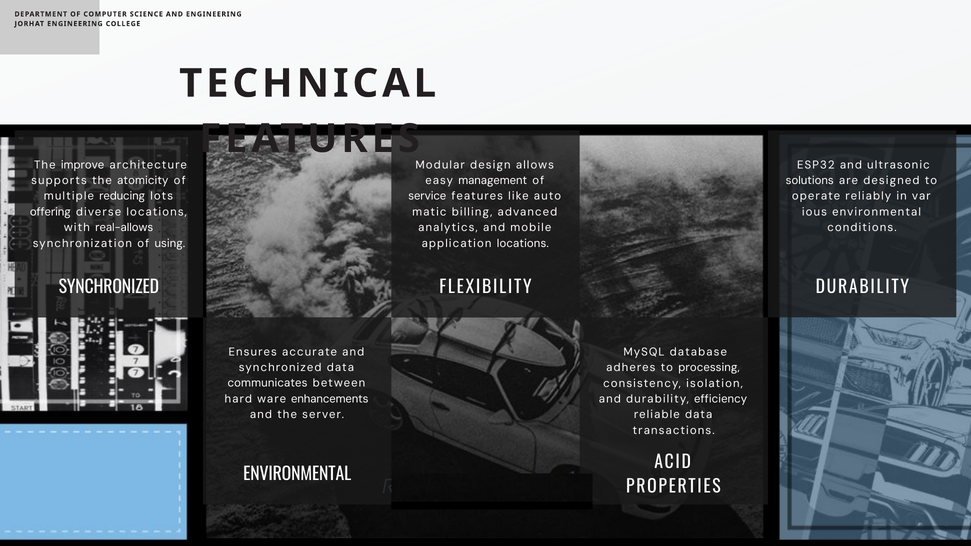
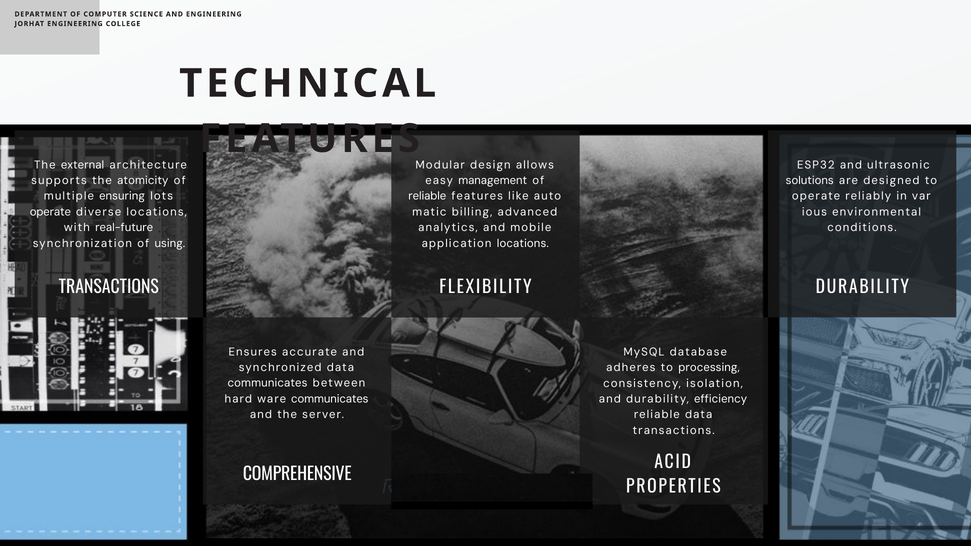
improve: improve -> external
reducing: reducing -> ensuring
service at (427, 196): service -> reliable
offering at (50, 212): offering -> operate
real-allows: real-allows -> real-future
SYNCHRONIZED at (109, 288): SYNCHRONIZED -> TRANSACTIONS
ware enhancements: enhancements -> communicates
ENVIRONMENTAL at (297, 475): ENVIRONMENTAL -> COMPREHENSIVE
